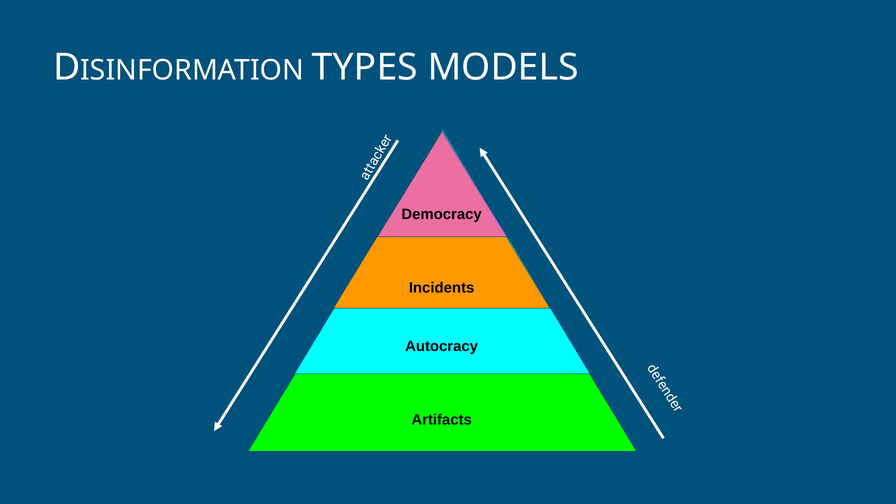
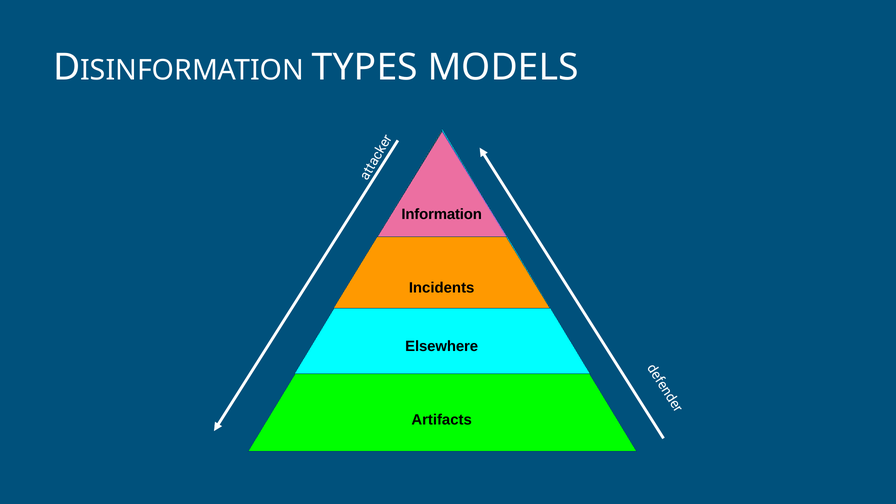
Democracy: Democracy -> Information
Autocracy: Autocracy -> Elsewhere
